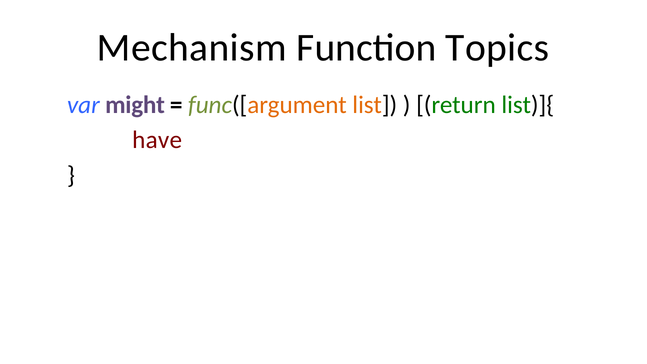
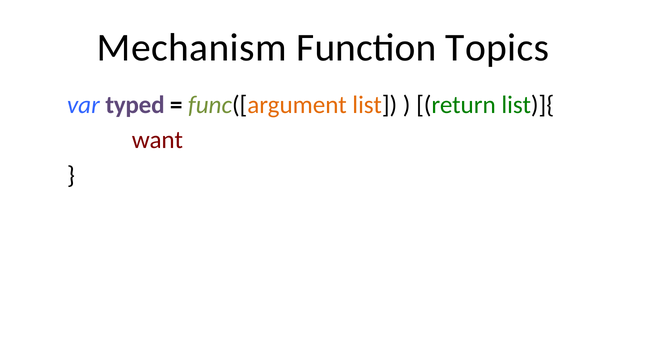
might: might -> typed
have: have -> want
